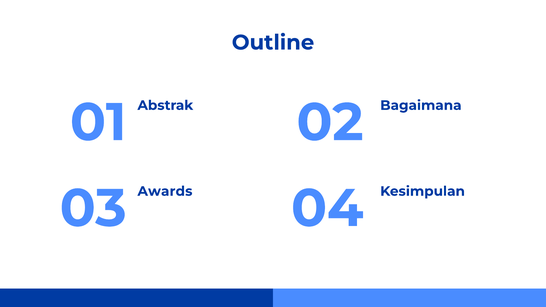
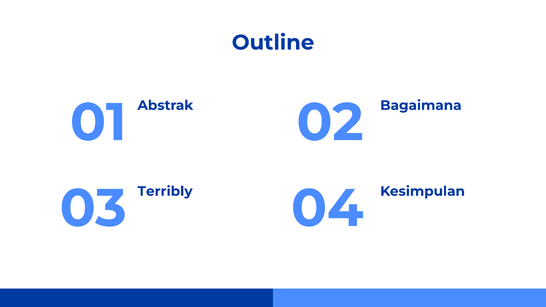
Awards: Awards -> Terribly
